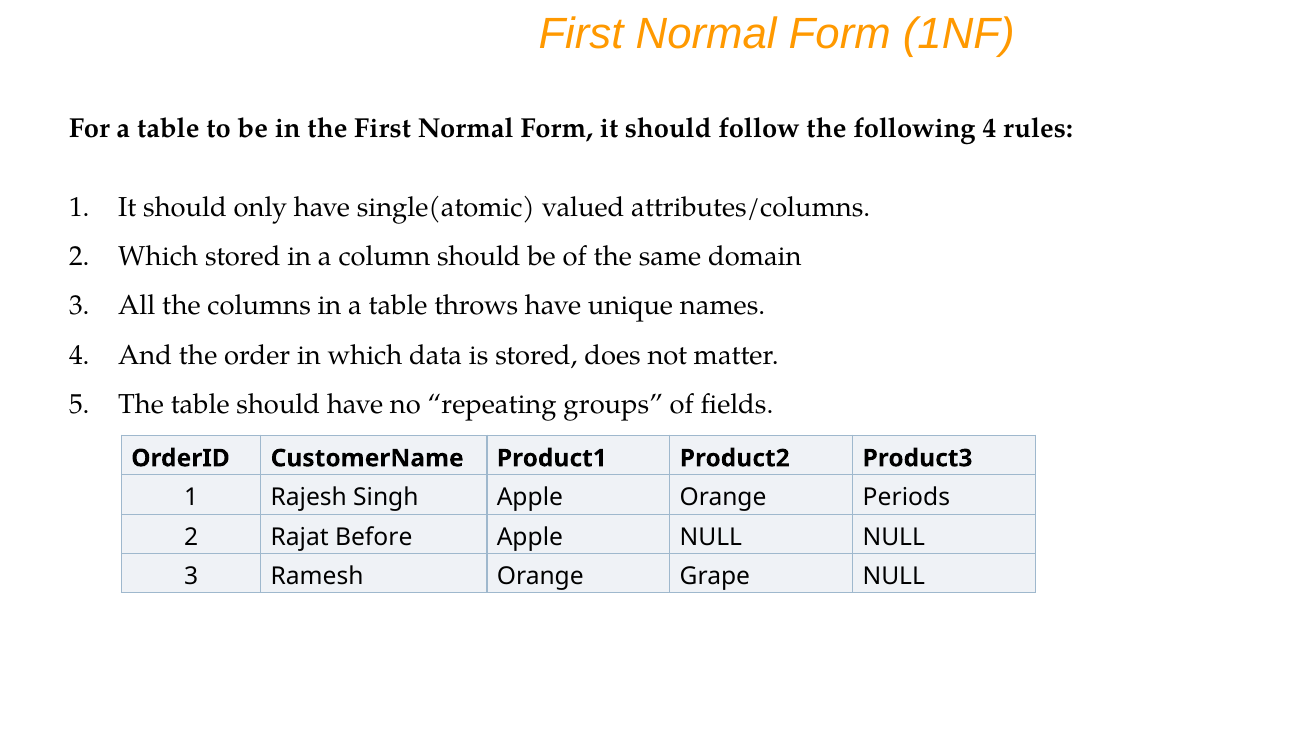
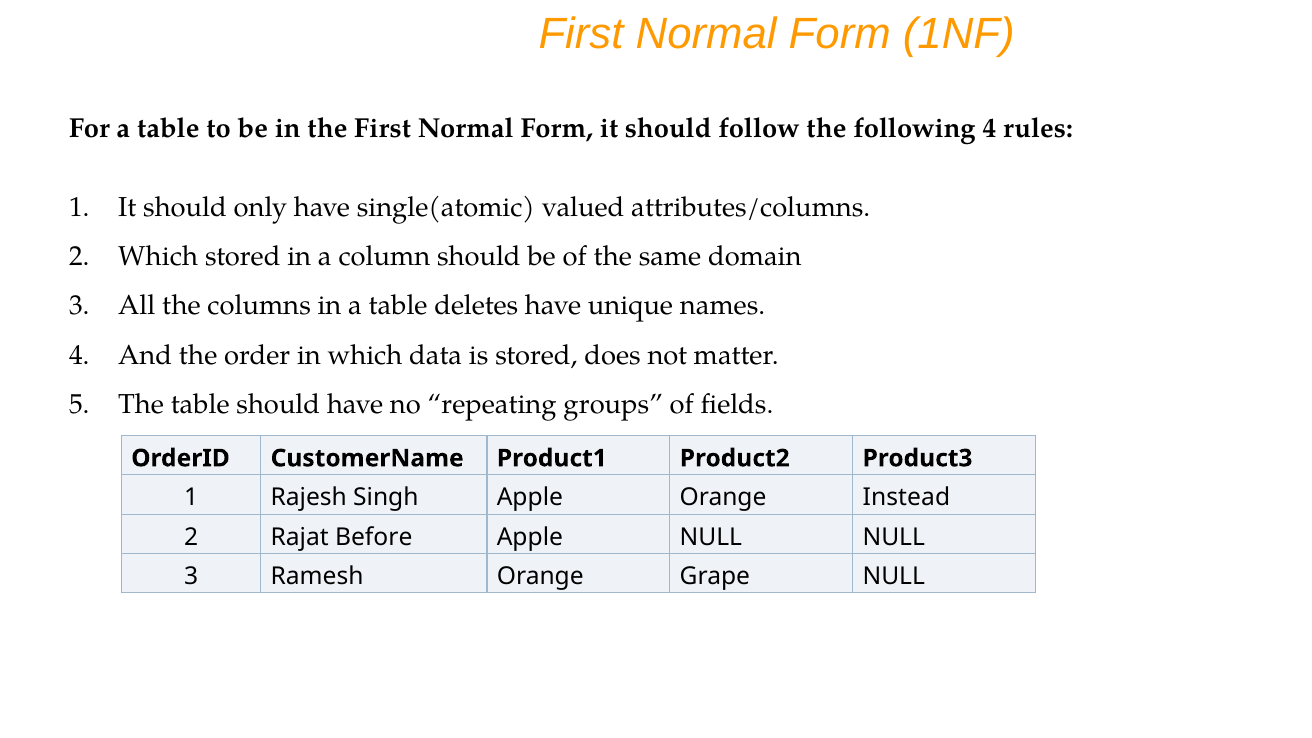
throws: throws -> deletes
Periods: Periods -> Instead
